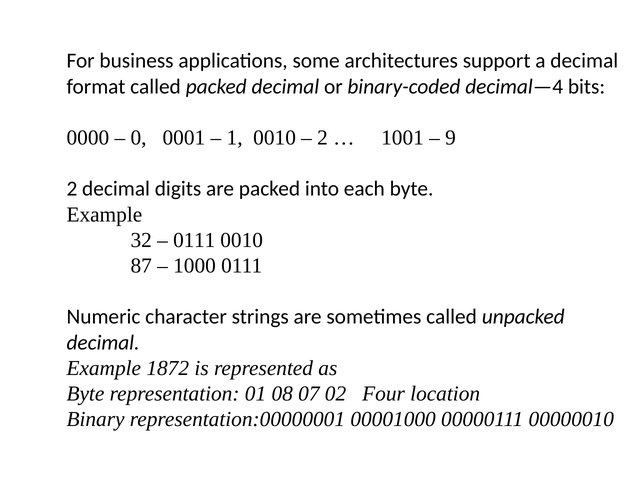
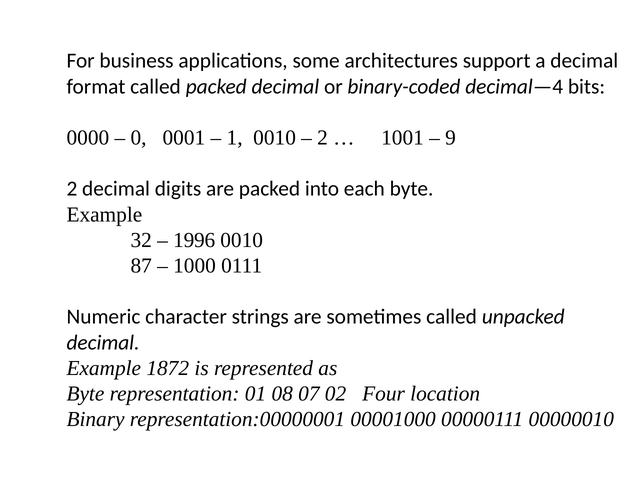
0111 at (194, 240): 0111 -> 1996
